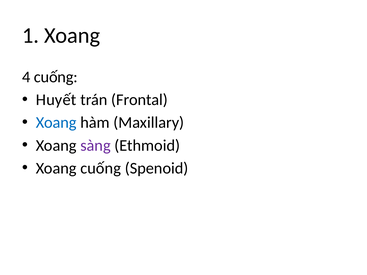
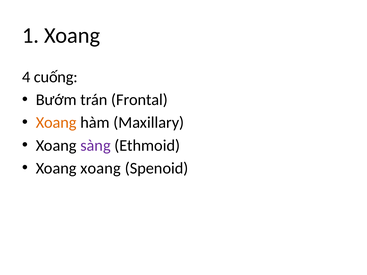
Huyết: Huyết -> Bướm
Xoang at (56, 123) colour: blue -> orange
Xoang cuống: cuống -> xoang
